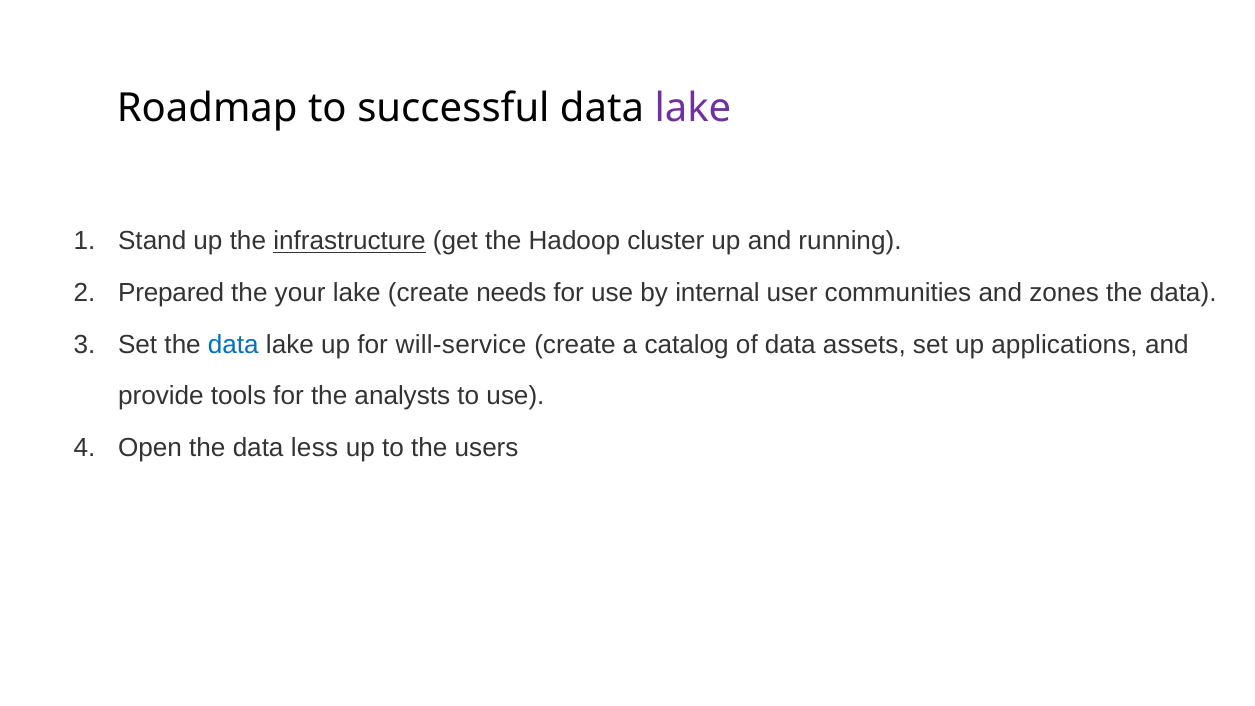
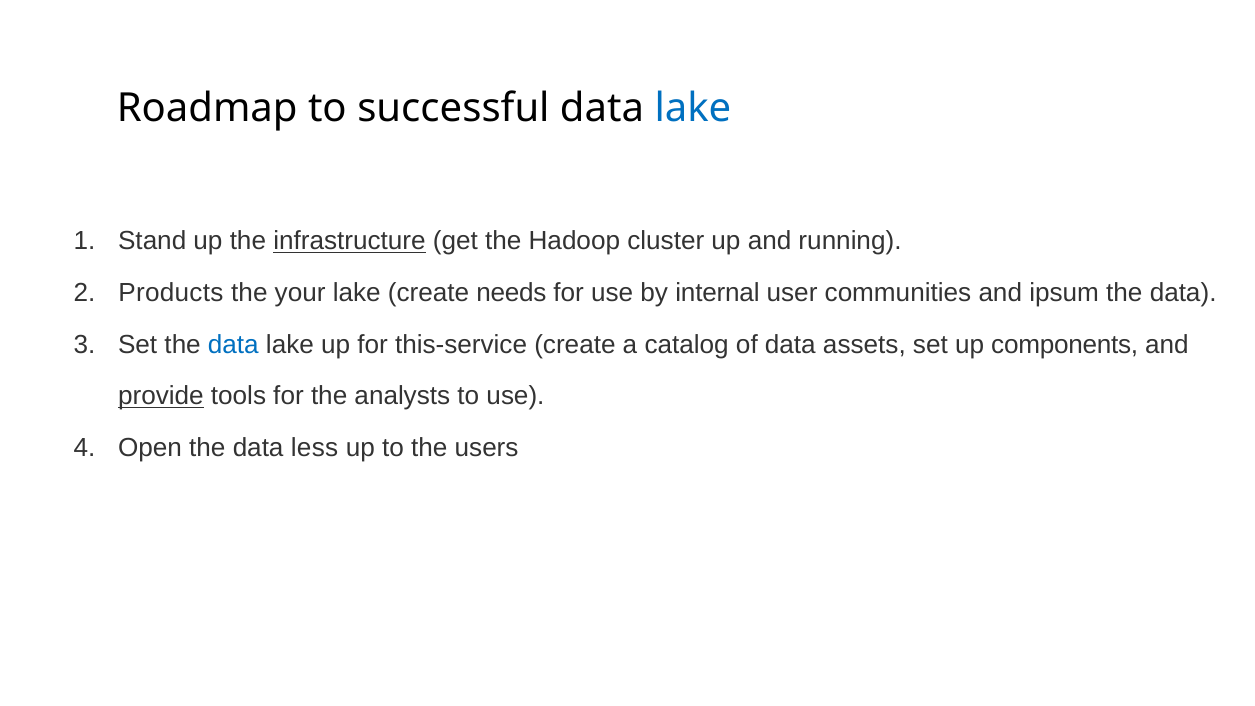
lake at (693, 108) colour: purple -> blue
Prepared: Prepared -> Products
zones: zones -> ipsum
will-service: will-service -> this-service
applications: applications -> components
provide underline: none -> present
